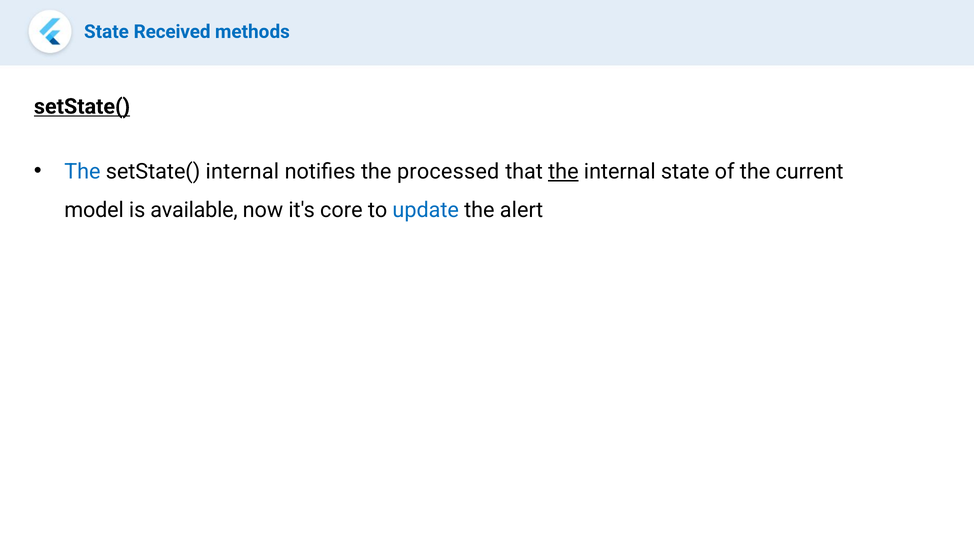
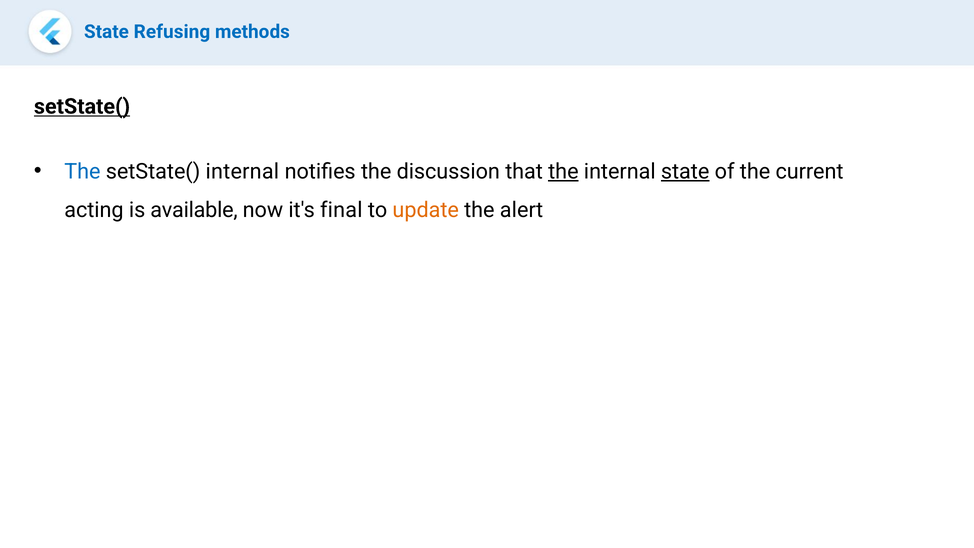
Received: Received -> Refusing
processed: processed -> discussion
state at (685, 171) underline: none -> present
model: model -> acting
core: core -> final
update colour: blue -> orange
